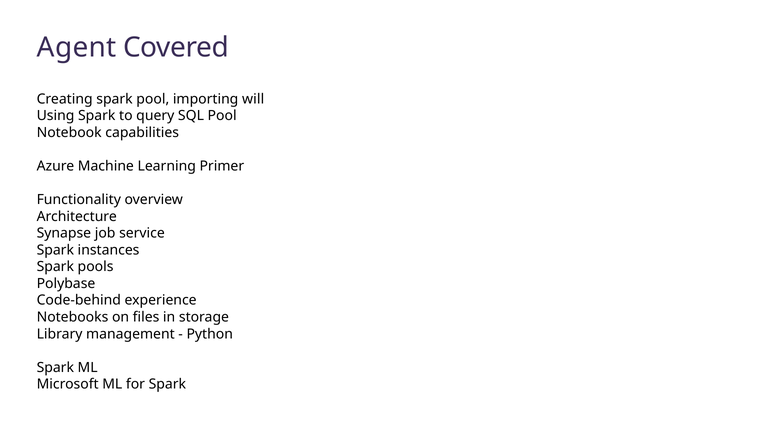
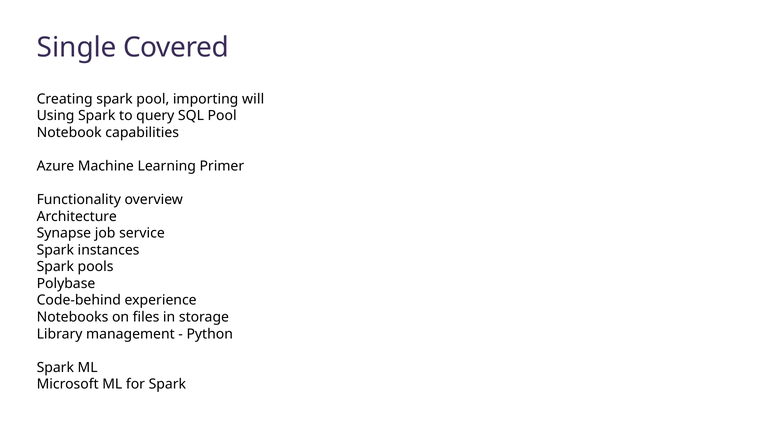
Agent: Agent -> Single
